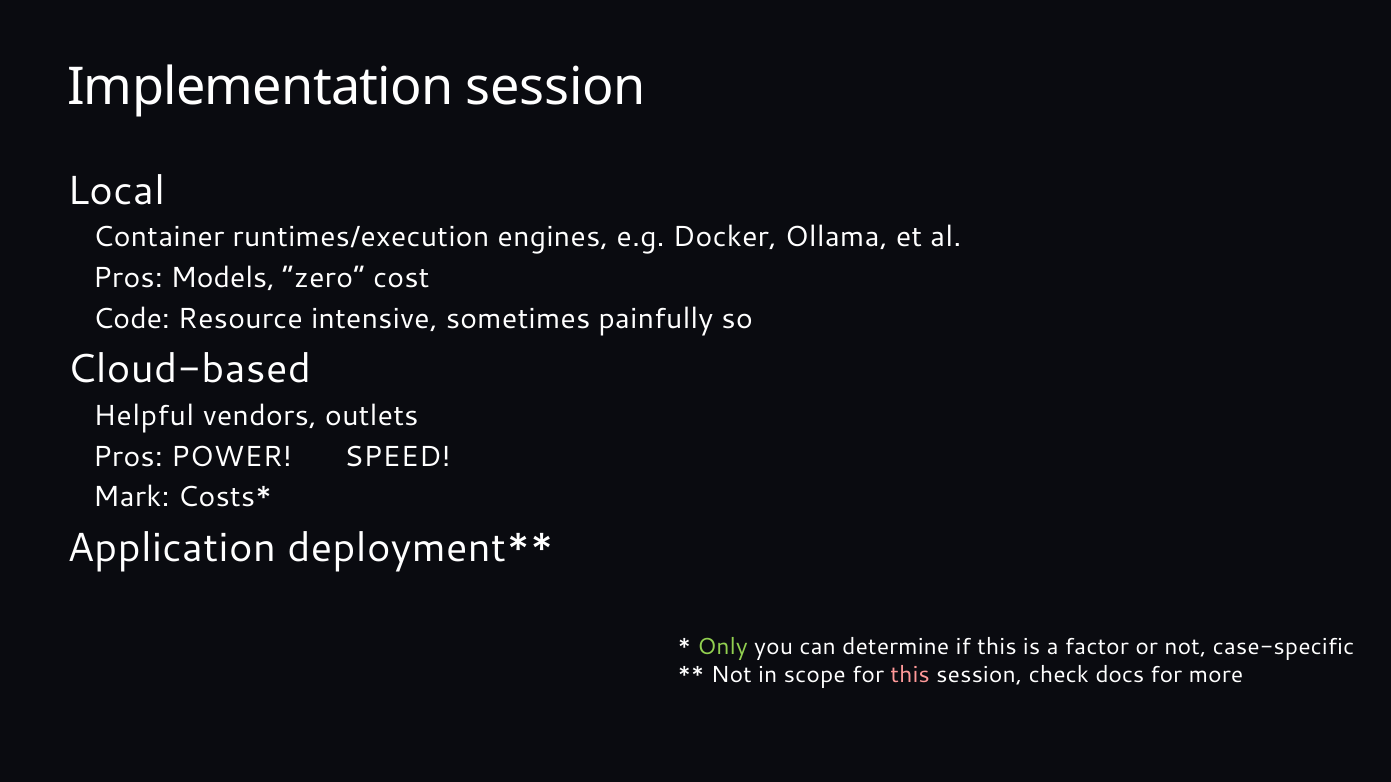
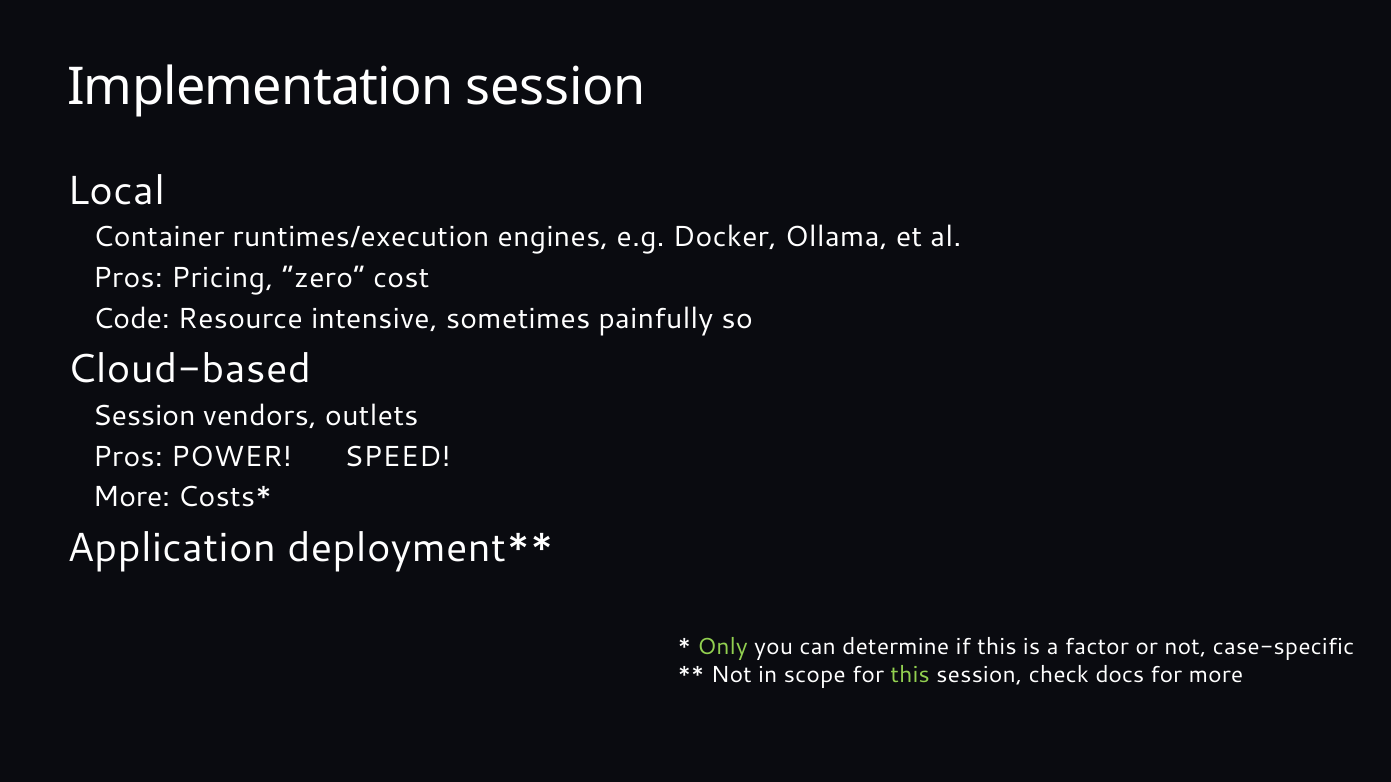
Models: Models -> Pricing
Helpful at (144, 416): Helpful -> Session
Mark at (131, 497): Mark -> More
this at (910, 675) colour: pink -> light green
